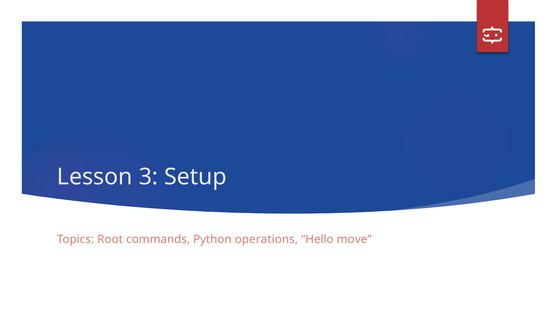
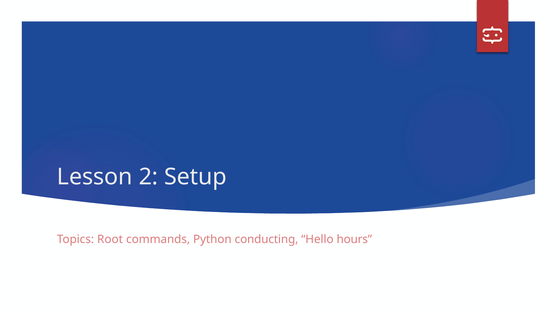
3: 3 -> 2
operations: operations -> conducting
move: move -> hours
